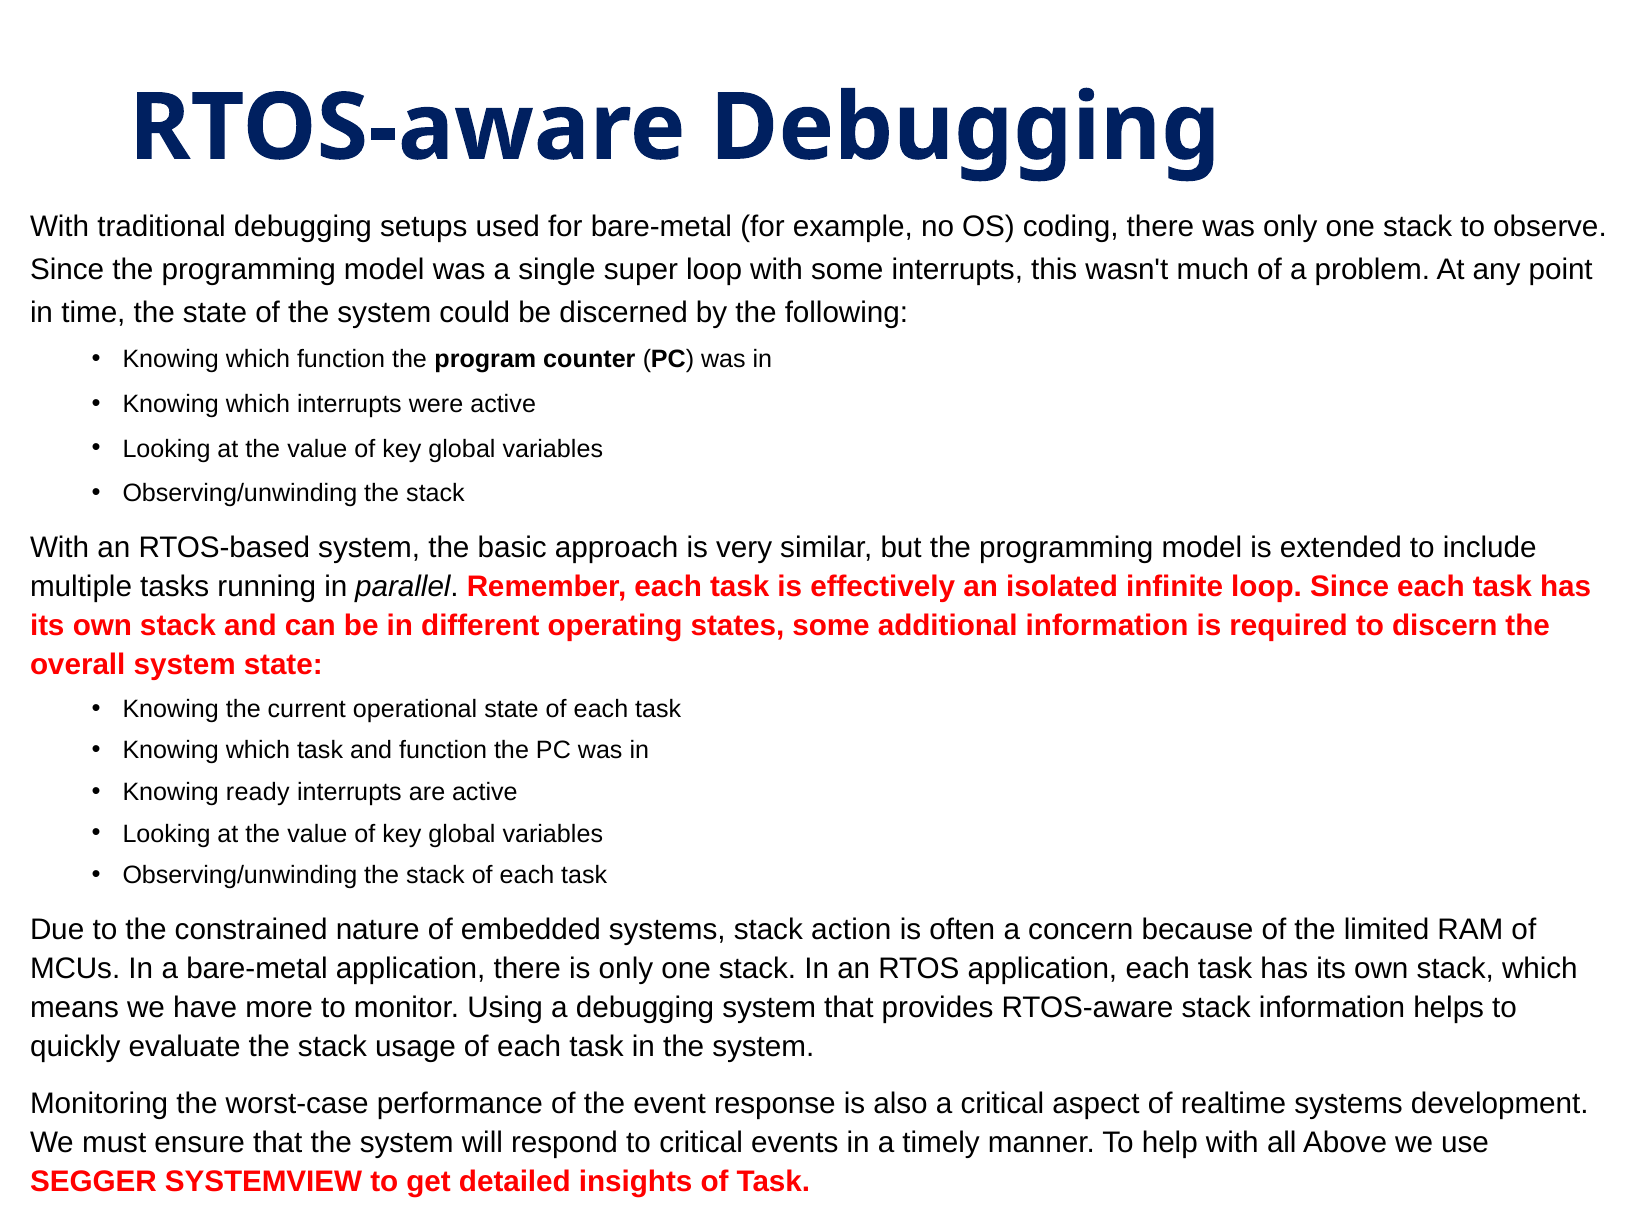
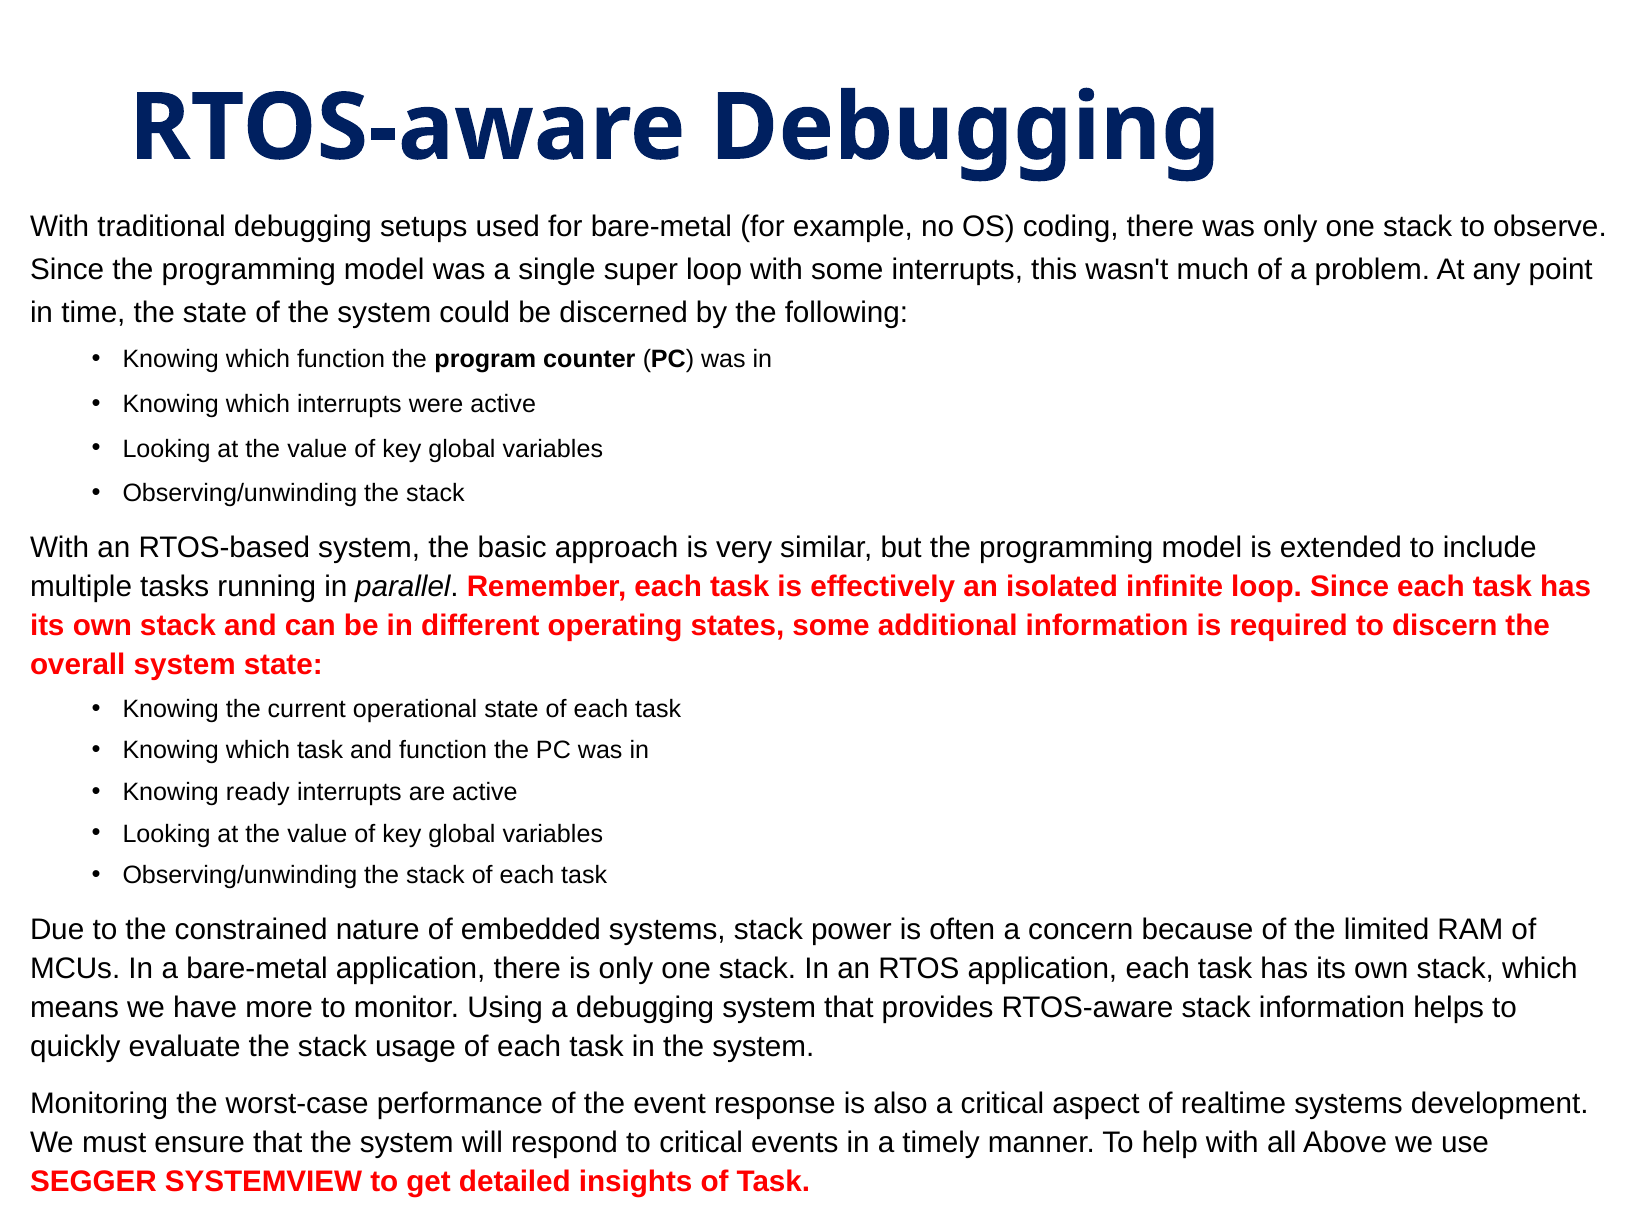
action: action -> power
